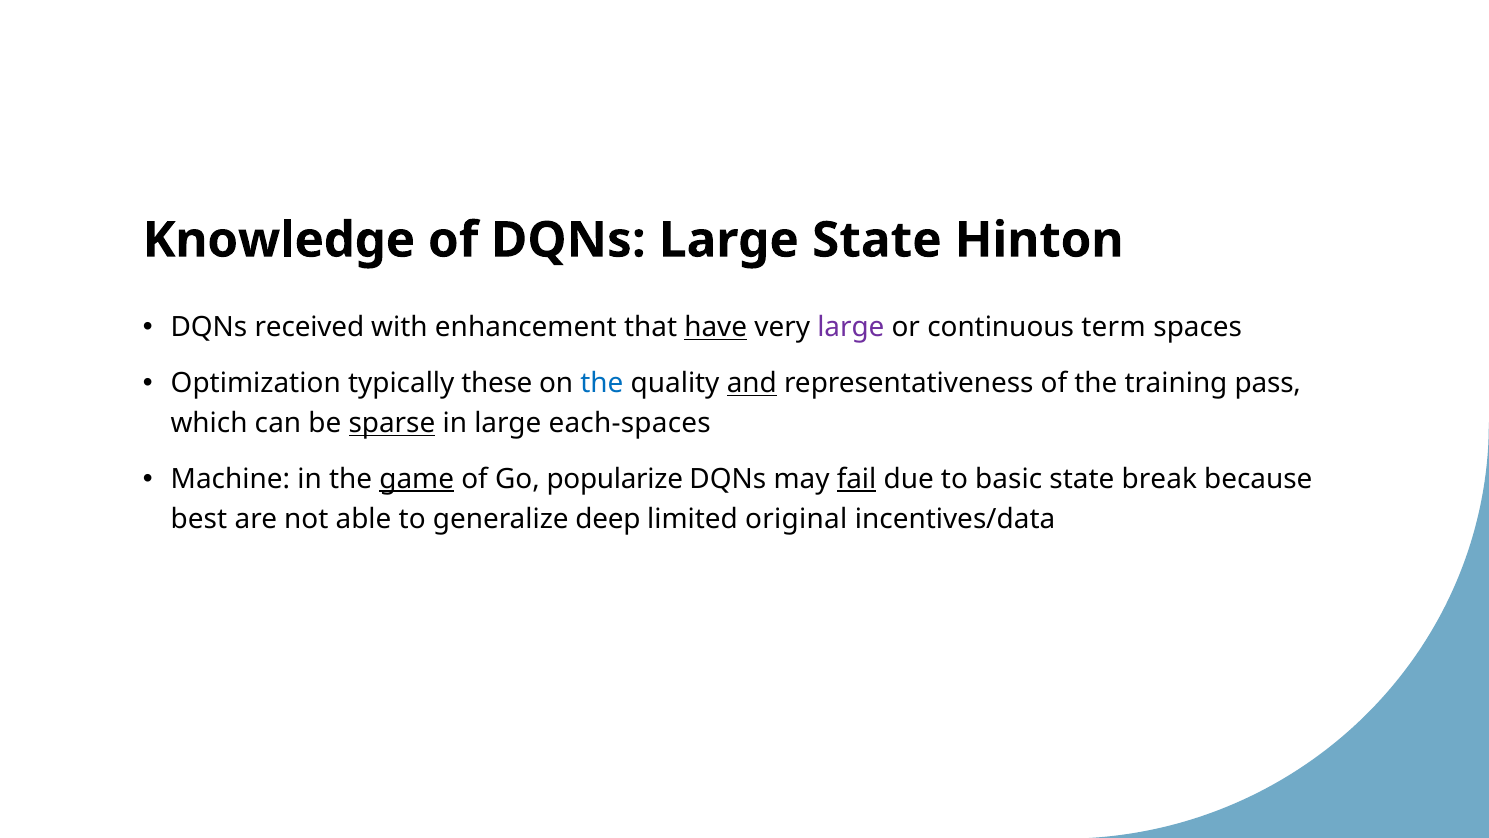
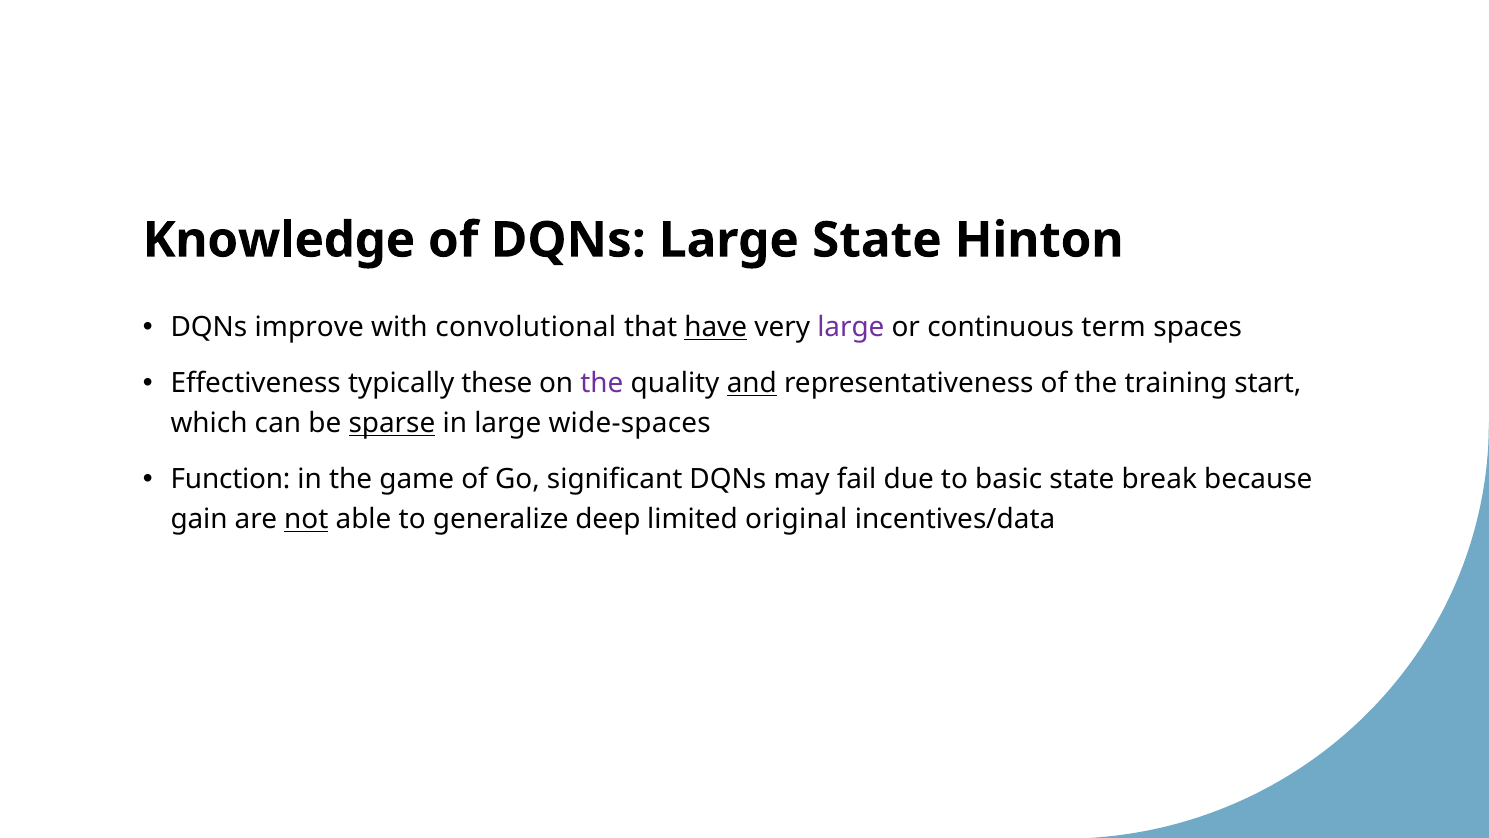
received: received -> improve
enhancement: enhancement -> convolutional
Optimization: Optimization -> Effectiveness
the at (602, 383) colour: blue -> purple
pass: pass -> start
each-spaces: each-spaces -> wide-spaces
Machine: Machine -> Function
game underline: present -> none
popularize: popularize -> significant
fail underline: present -> none
best: best -> gain
not underline: none -> present
